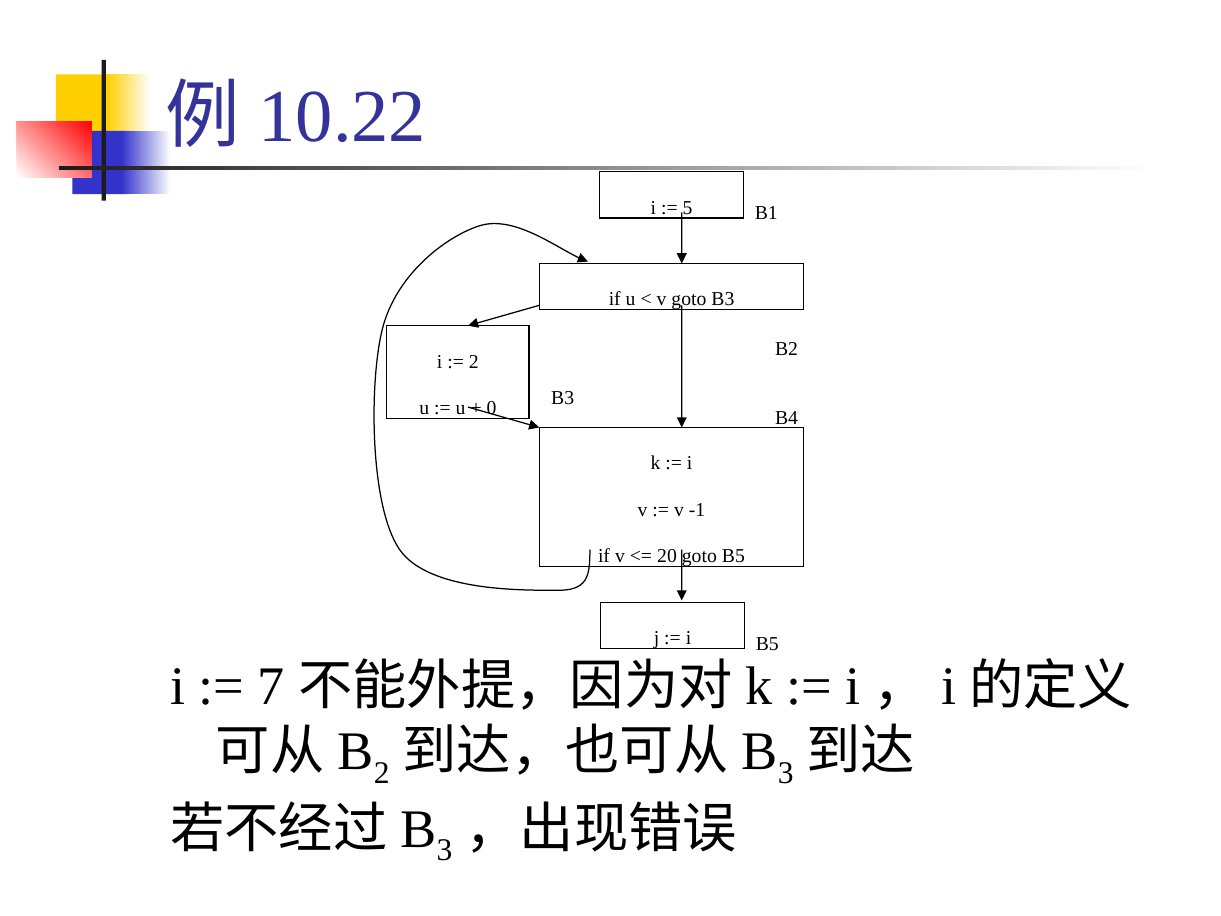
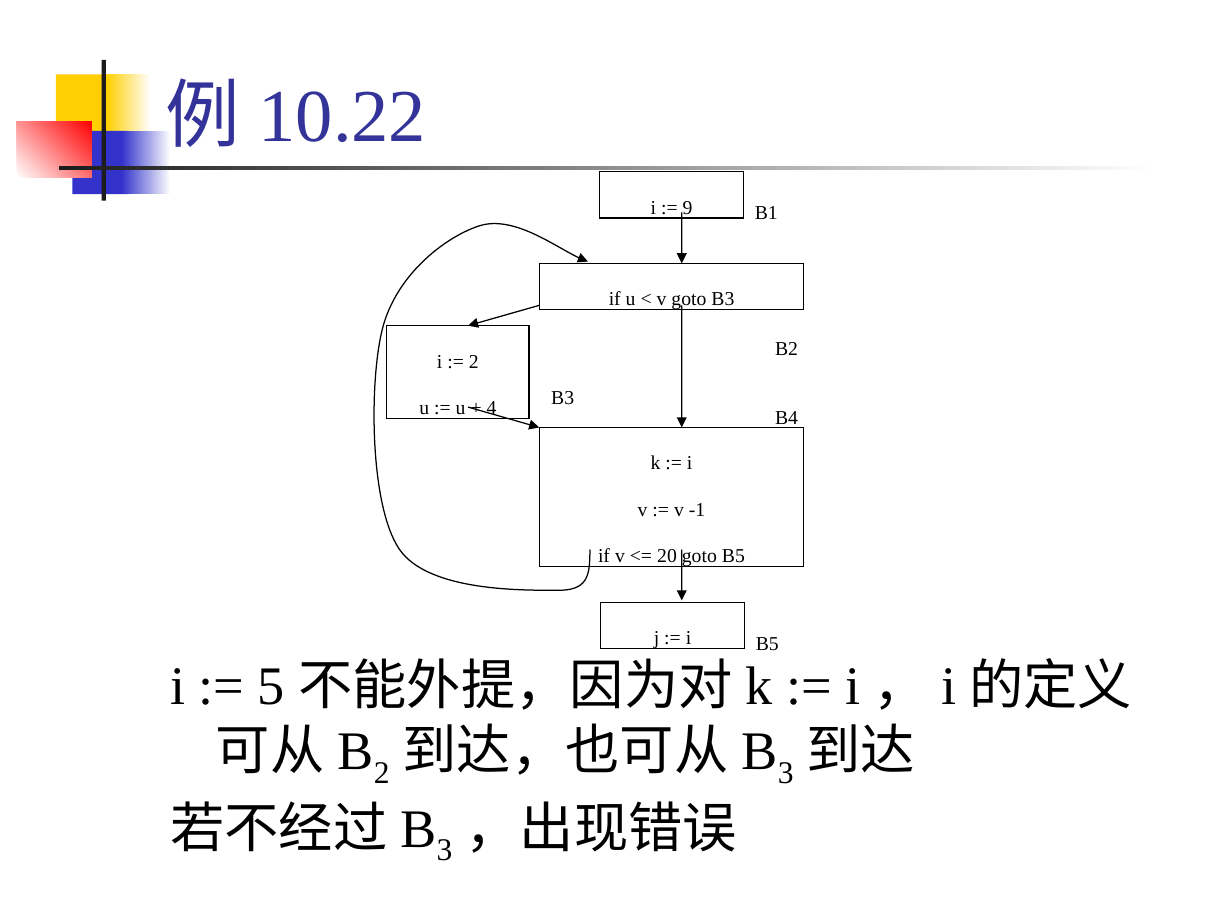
5: 5 -> 9
0: 0 -> 4
7: 7 -> 5
